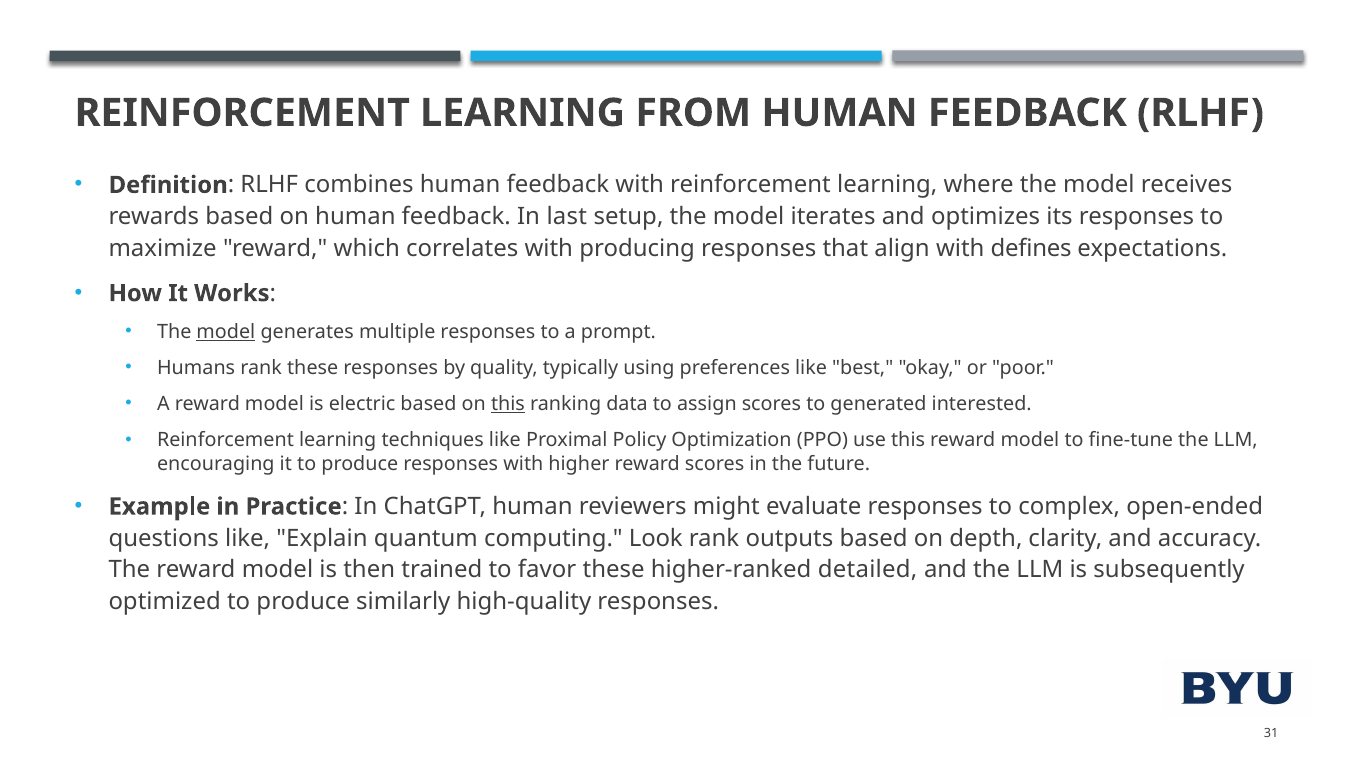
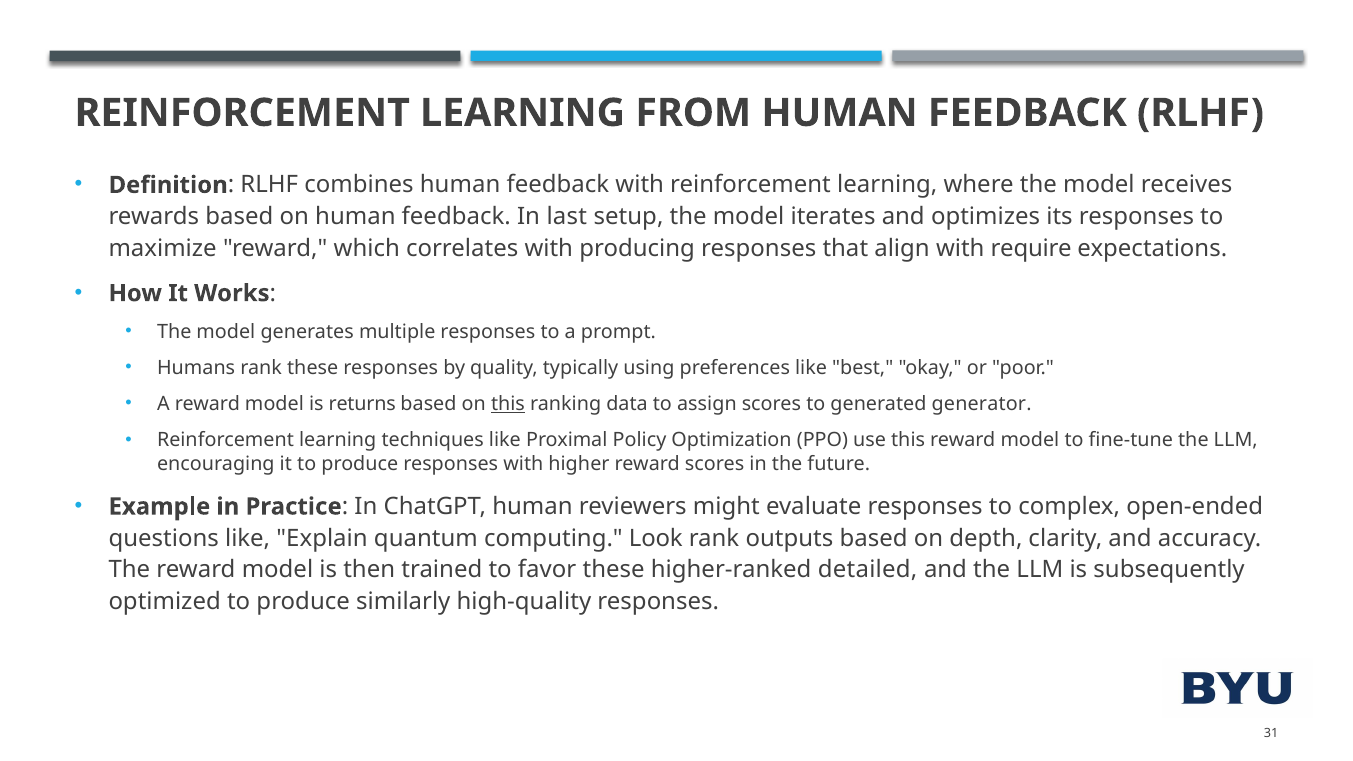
defines: defines -> require
model at (226, 332) underline: present -> none
electric: electric -> returns
interested: interested -> generator
